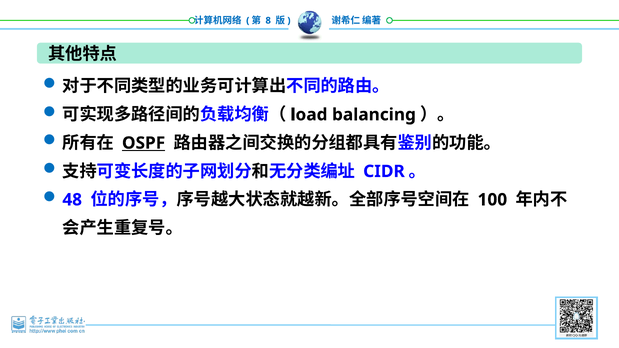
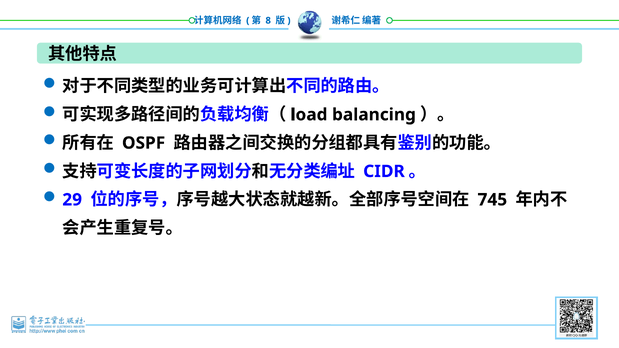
OSPF underline: present -> none
48: 48 -> 29
100: 100 -> 745
